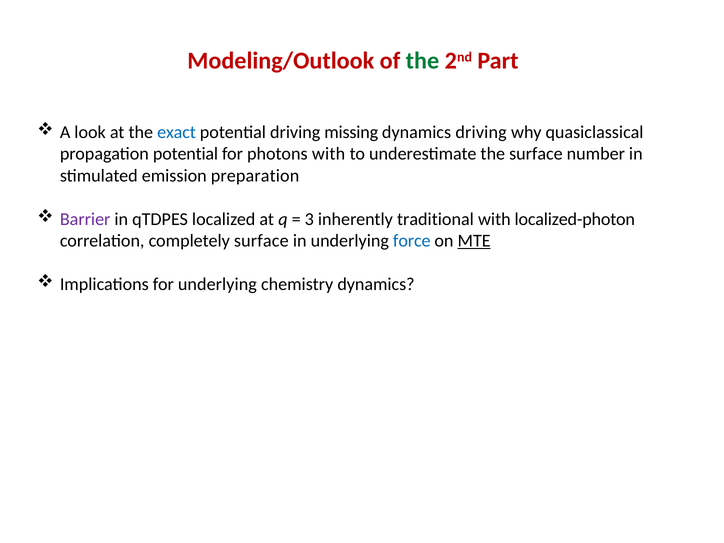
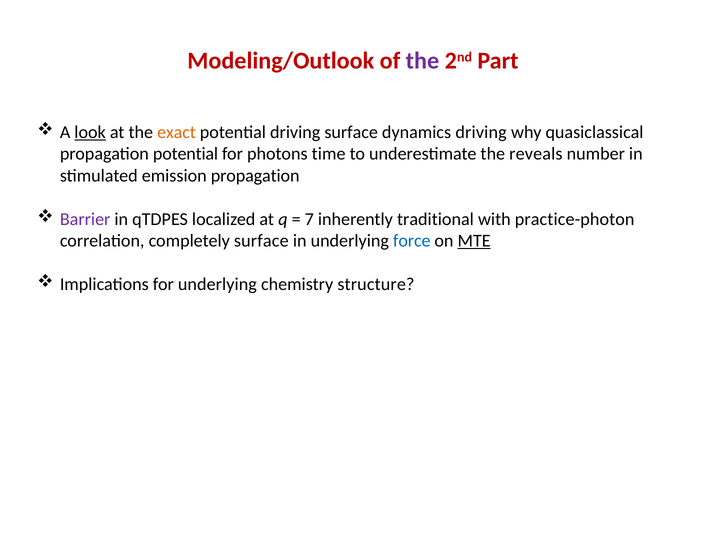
the at (422, 61) colour: green -> purple
look underline: none -> present
exact colour: blue -> orange
driving missing: missing -> surface
photons with: with -> time
the surface: surface -> reveals
emission preparation: preparation -> propagation
3: 3 -> 7
localized-photon: localized-photon -> practice-photon
chemistry dynamics: dynamics -> structure
